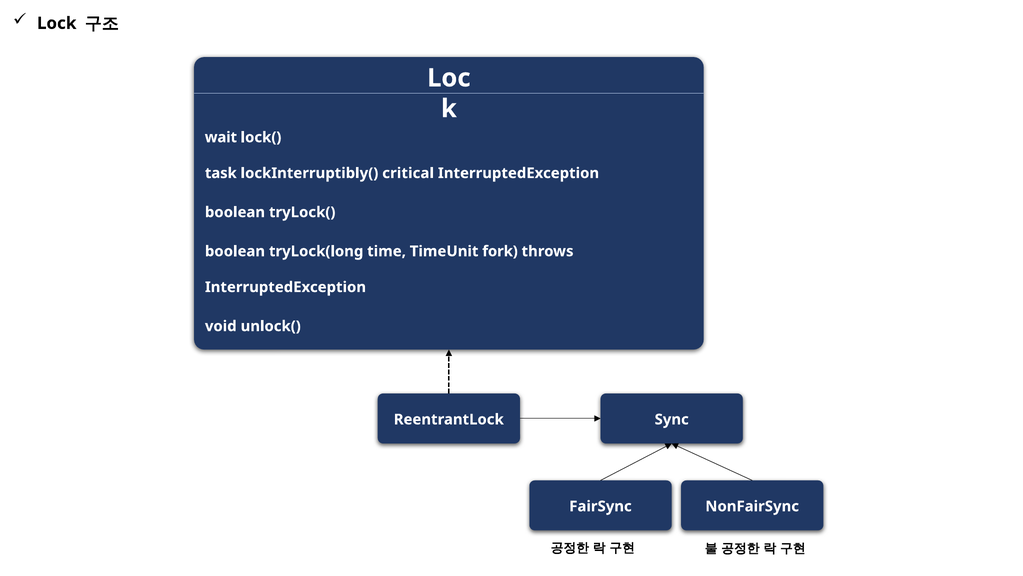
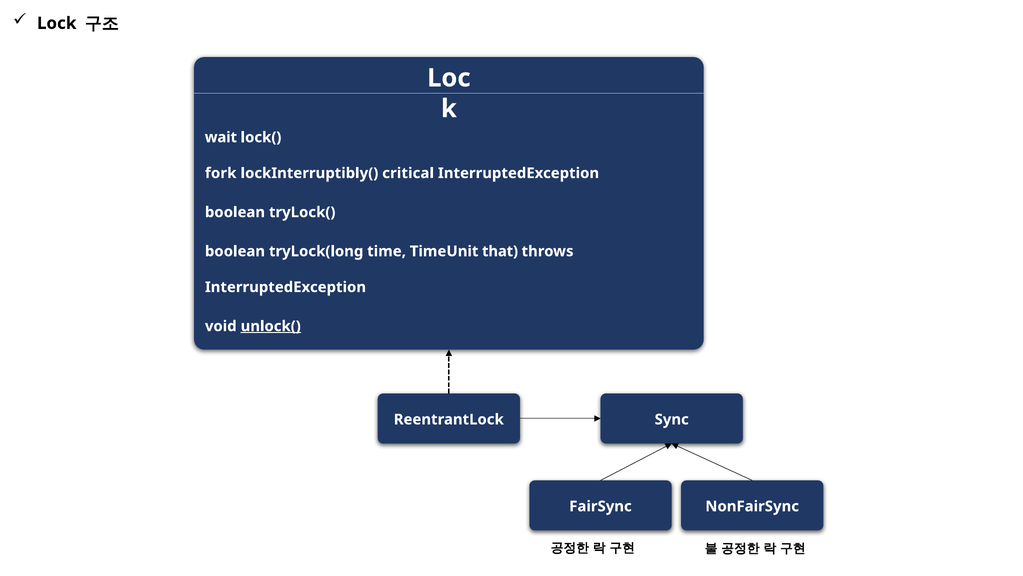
task: task -> fork
fork: fork -> that
unlock( underline: none -> present
